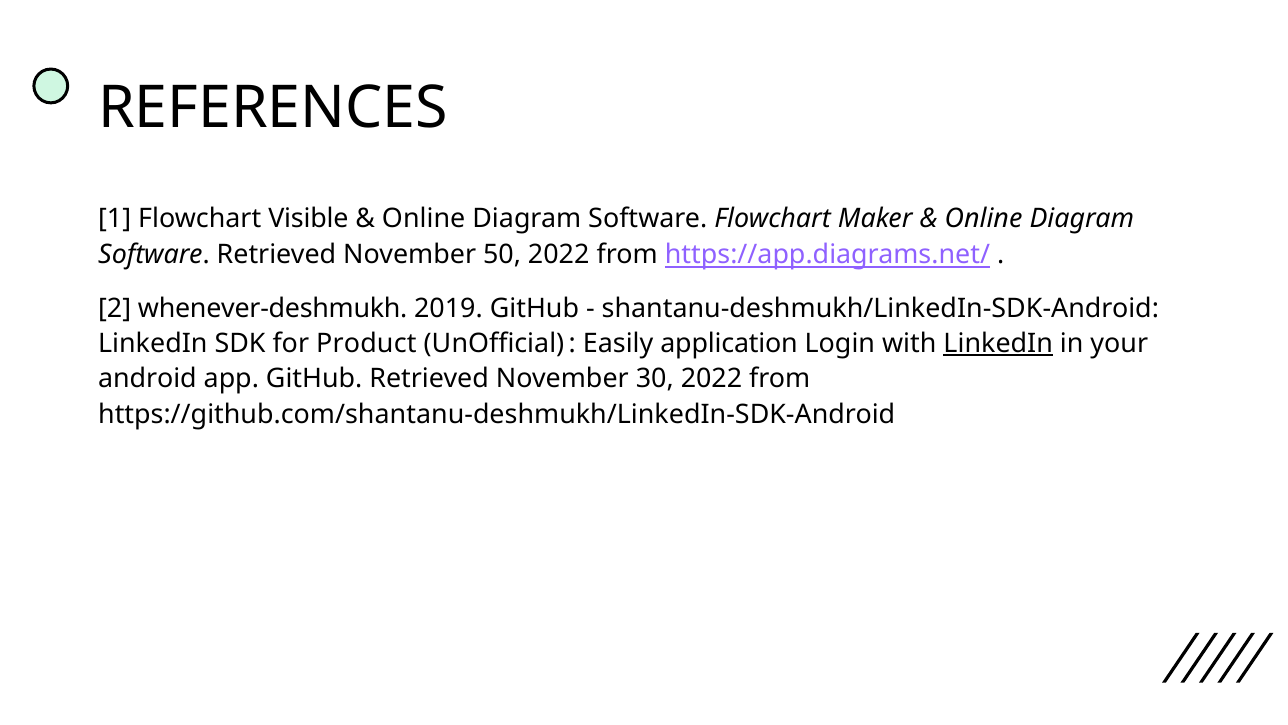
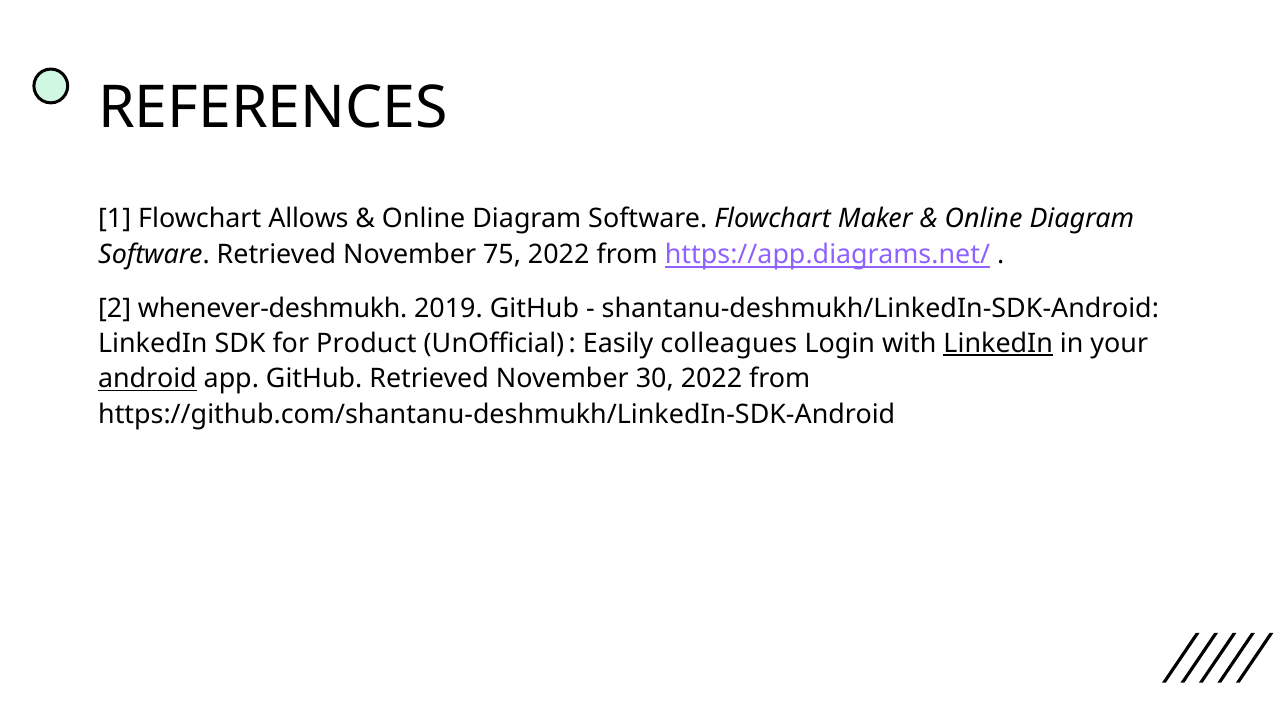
Visible: Visible -> Allows
50: 50 -> 75
application: application -> colleagues
android underline: none -> present
